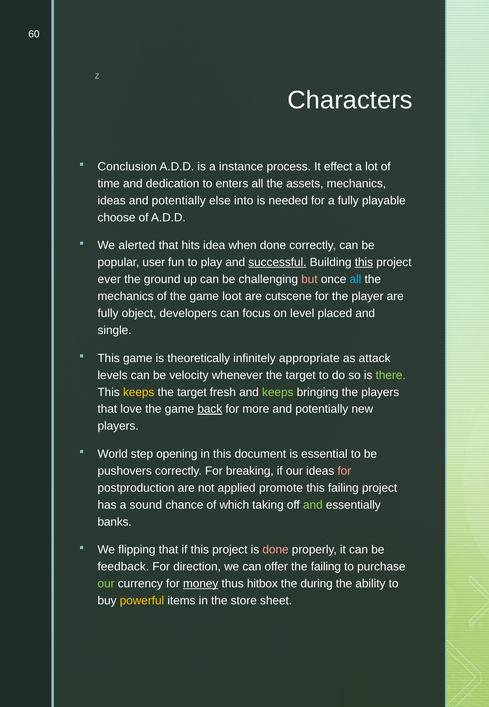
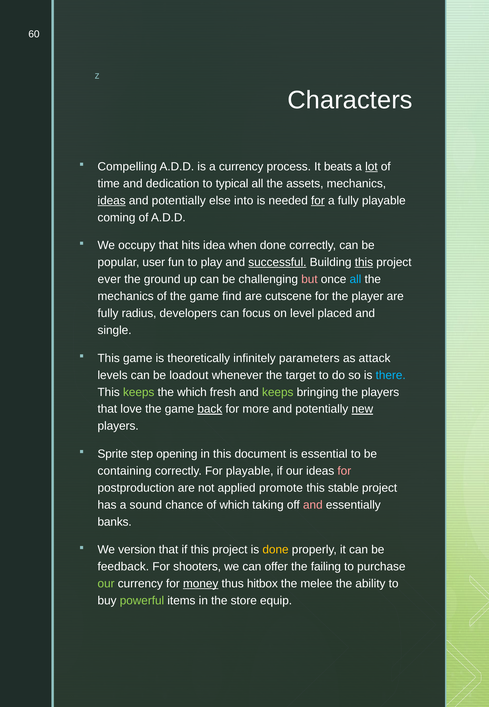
Conclusion: Conclusion -> Compelling
a instance: instance -> currency
effect: effect -> beats
lot underline: none -> present
enters: enters -> typical
ideas at (112, 200) underline: none -> present
for at (318, 200) underline: none -> present
choose: choose -> coming
alerted: alerted -> occupy
loot: loot -> find
object: object -> radius
appropriate: appropriate -> parameters
velocity: velocity -> loadout
there colour: light green -> light blue
keeps at (139, 392) colour: yellow -> light green
target at (192, 392): target -> which
new underline: none -> present
World: World -> Sprite
pushovers: pushovers -> containing
For breaking: breaking -> playable
this failing: failing -> stable
and at (313, 504) colour: light green -> pink
flipping: flipping -> version
done at (276, 549) colour: pink -> yellow
direction: direction -> shooters
during: during -> melee
powerful colour: yellow -> light green
sheet: sheet -> equip
